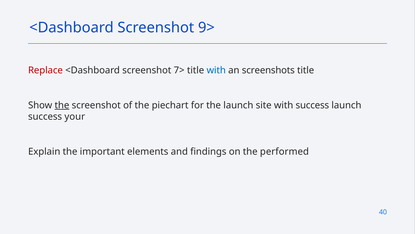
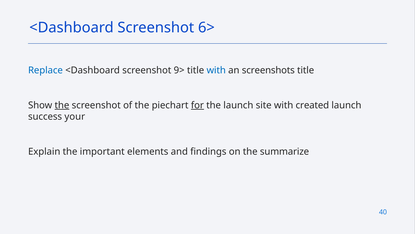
9>: 9> -> 6>
Replace colour: red -> blue
7>: 7> -> 9>
for underline: none -> present
with success: success -> created
performed: performed -> summarize
